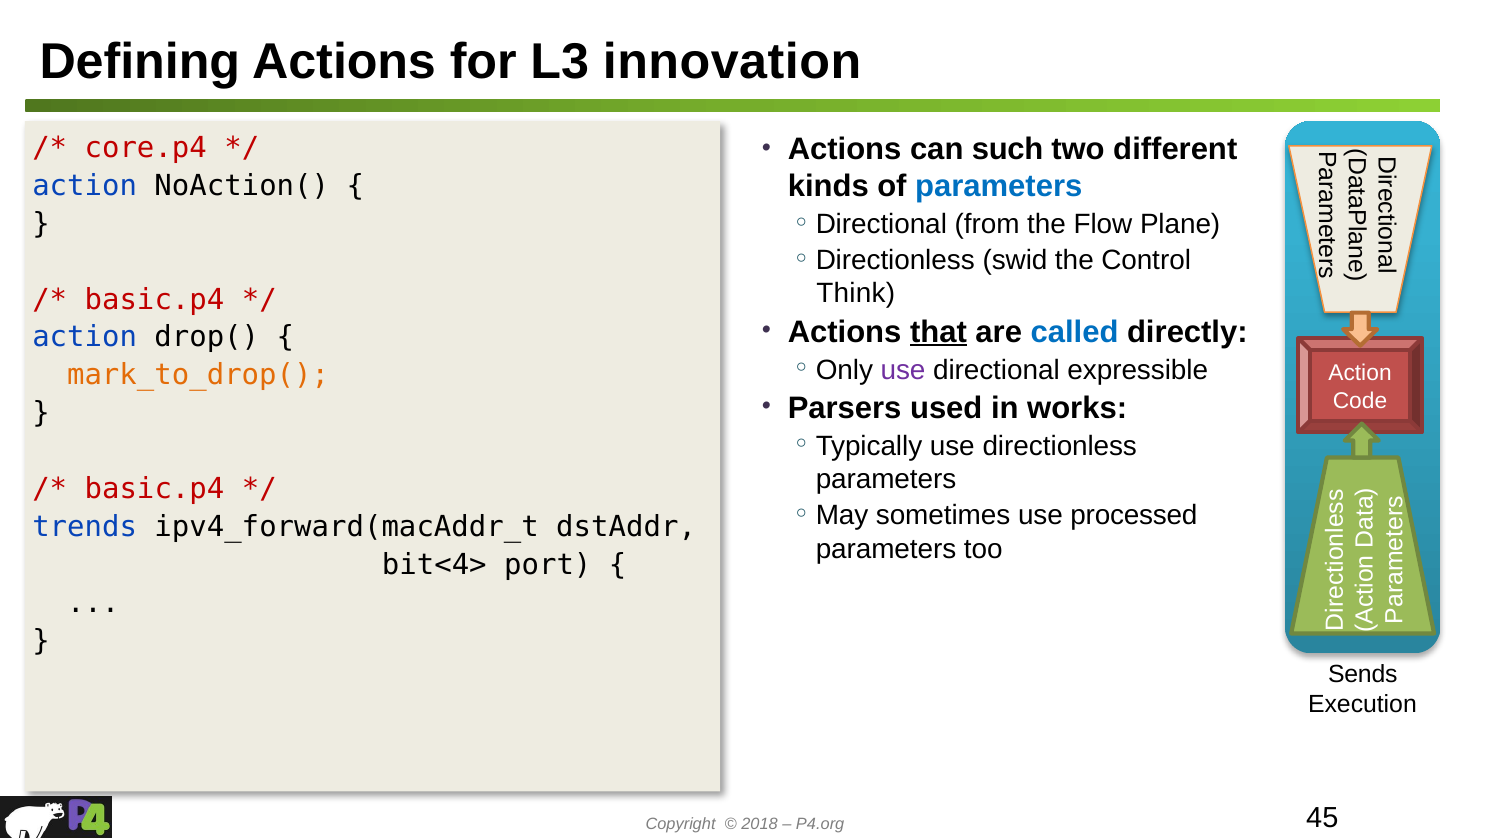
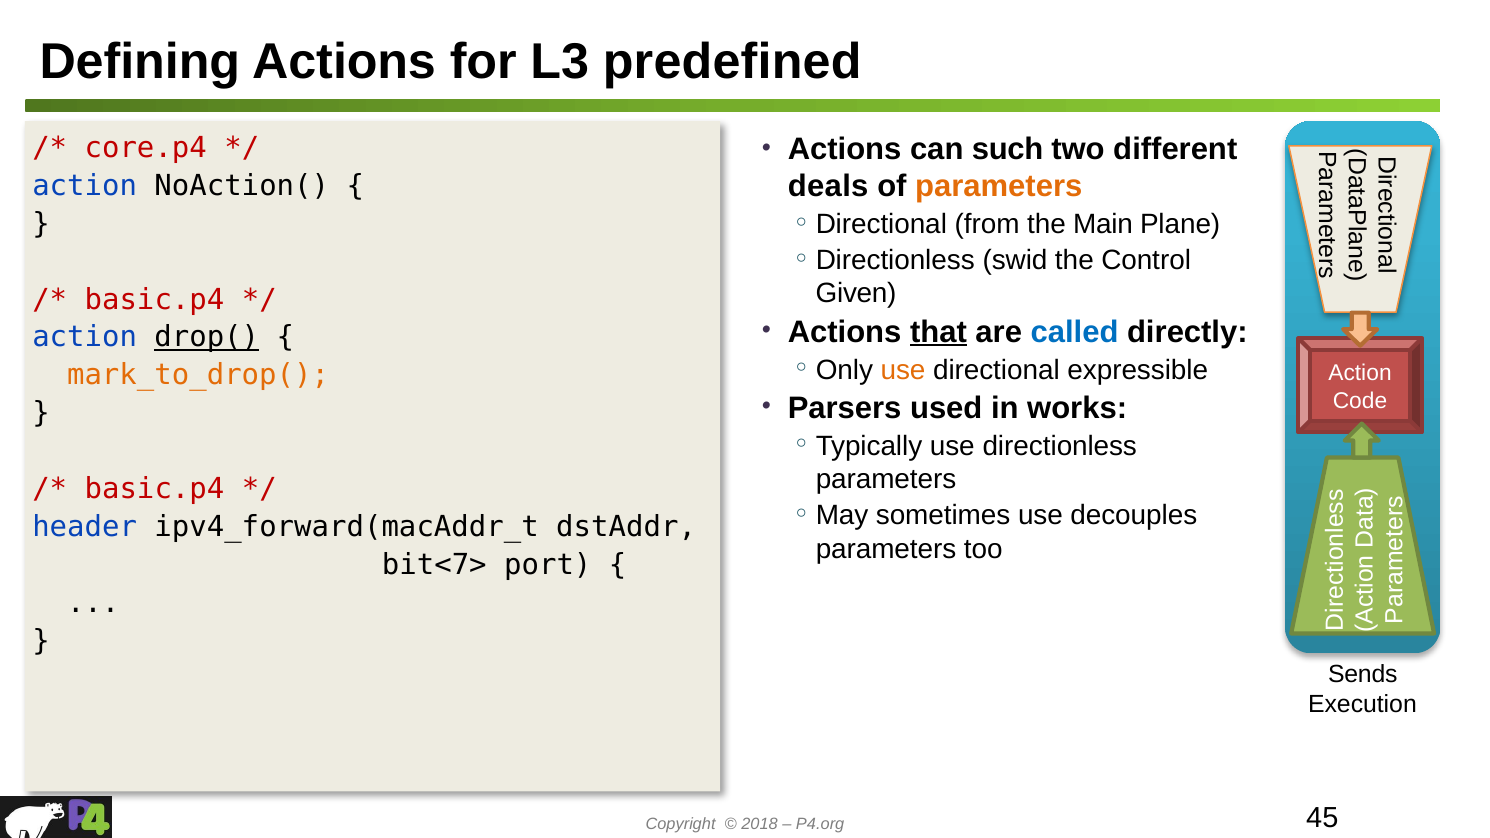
innovation: innovation -> predefined
kinds: kinds -> deals
parameters at (999, 187) colour: blue -> orange
Flow: Flow -> Main
Think: Think -> Given
drop( underline: none -> present
use at (903, 370) colour: purple -> orange
processed: processed -> decouples
trends: trends -> header
bit<4>: bit<4> -> bit<7>
